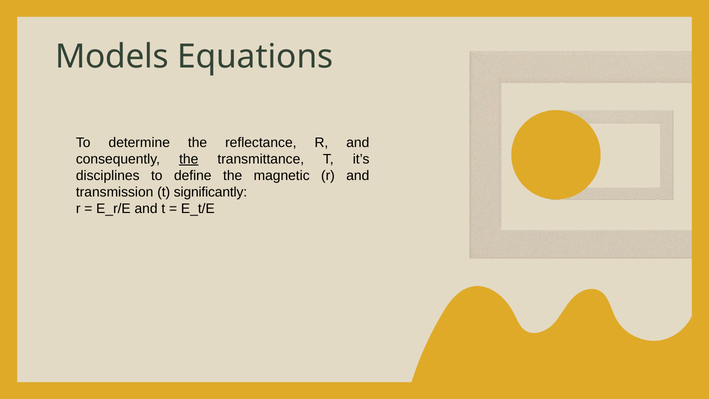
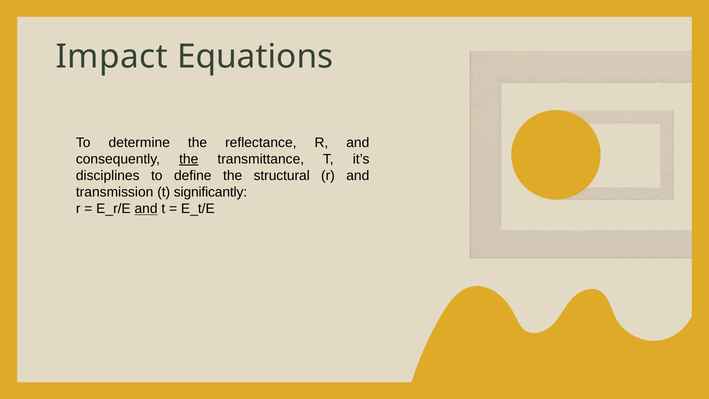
Models: Models -> Impact
magnetic: magnetic -> structural
and at (146, 209) underline: none -> present
